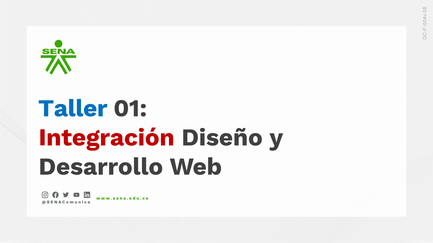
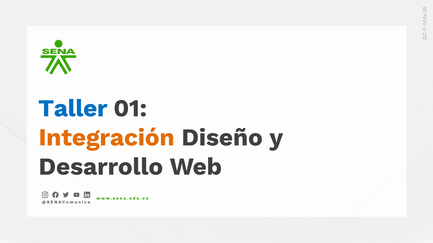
Integración colour: red -> orange
